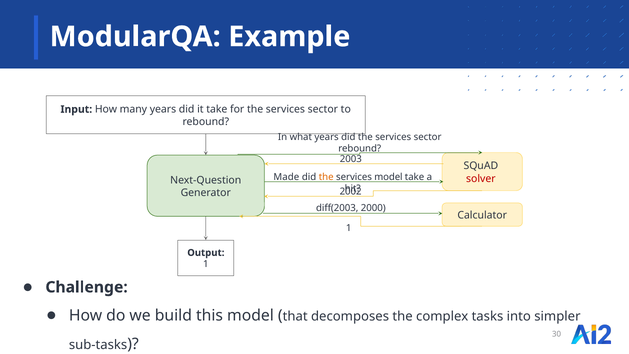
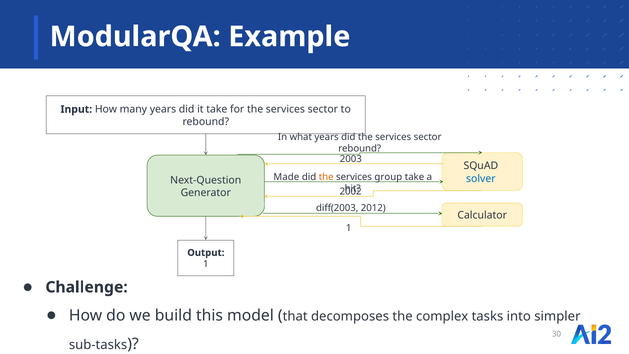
services model: model -> group
solver colour: red -> blue
2000: 2000 -> 2012
